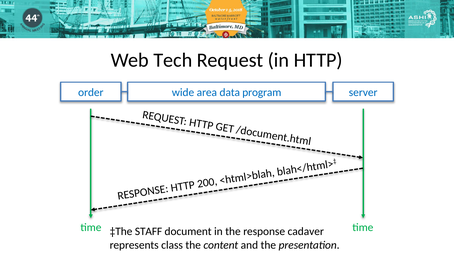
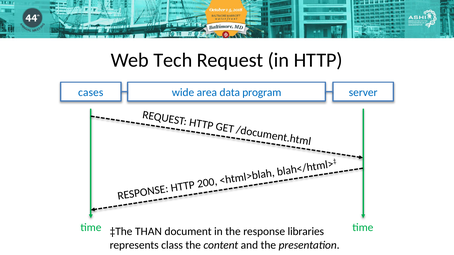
order: order -> cases
STAFF: STAFF -> THAN
cadaver: cadaver -> libraries
